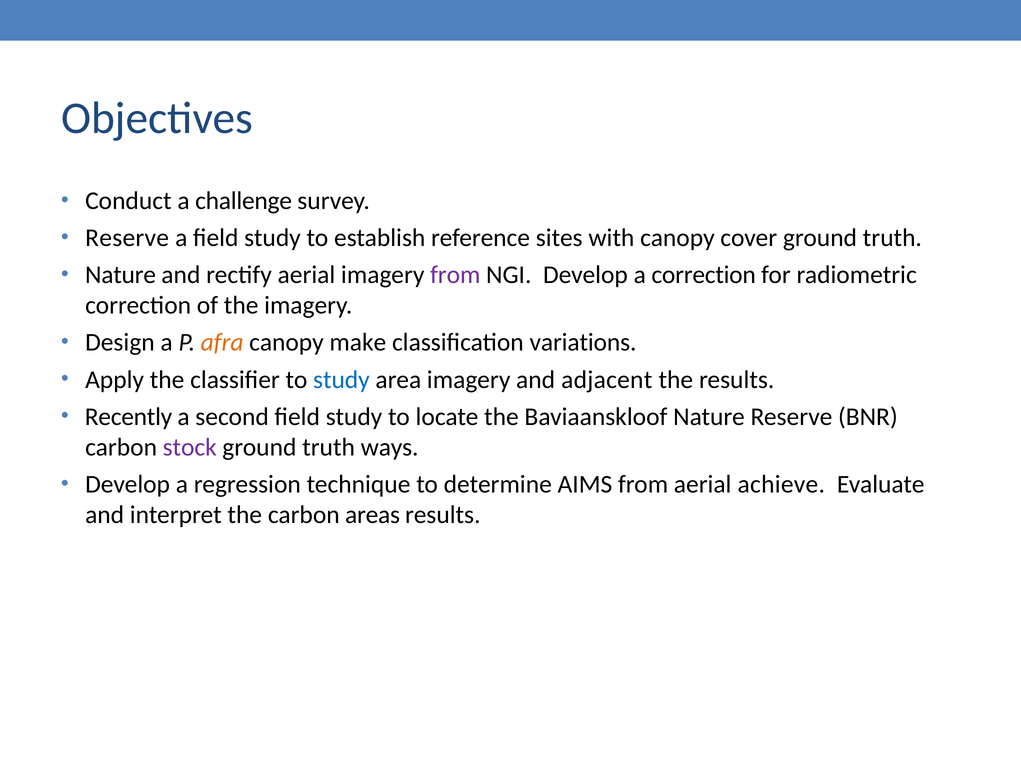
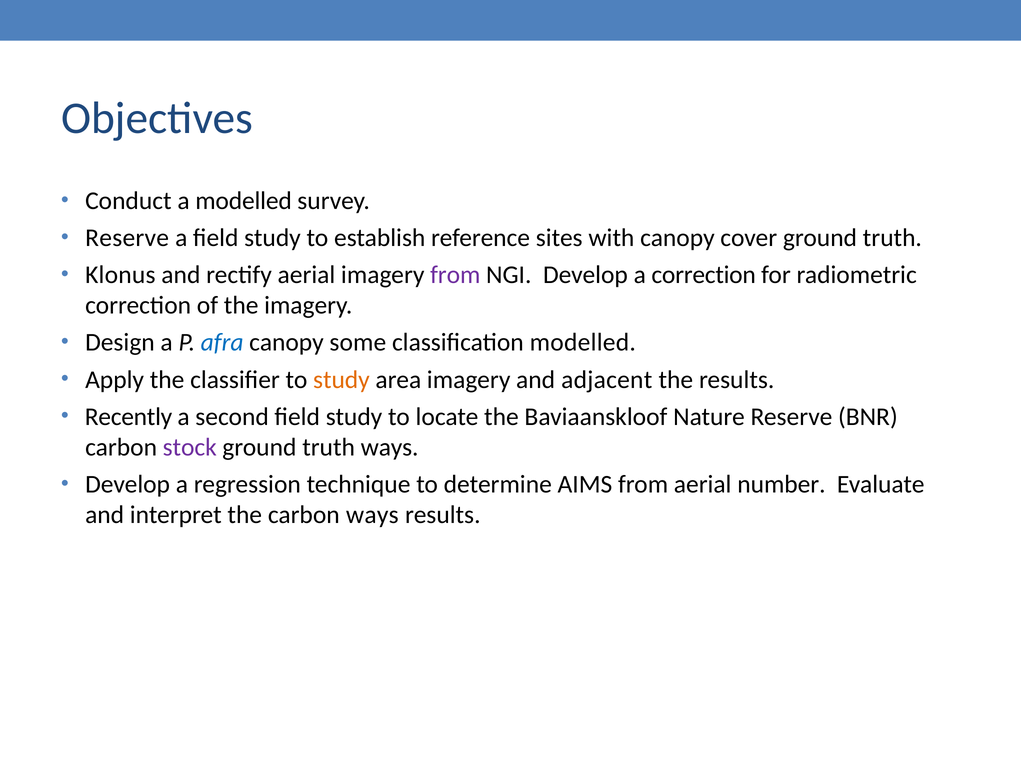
a challenge: challenge -> modelled
Nature at (121, 275): Nature -> Klonus
afra colour: orange -> blue
make: make -> some
classification variations: variations -> modelled
study at (341, 379) colour: blue -> orange
achieve: achieve -> number
carbon areas: areas -> ways
